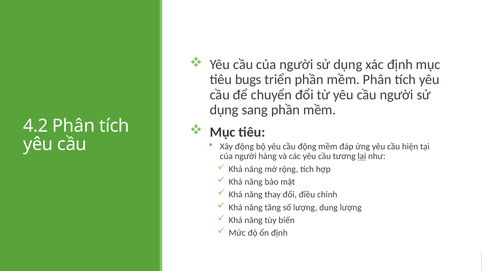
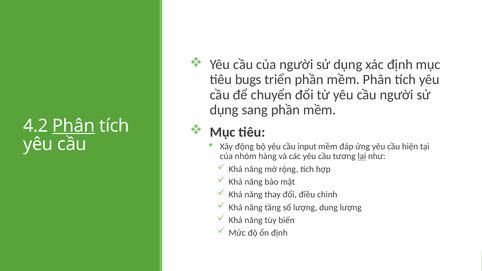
Phân at (74, 126) underline: none -> present
cầu động: động -> input
người at (246, 156): người -> nhóm
